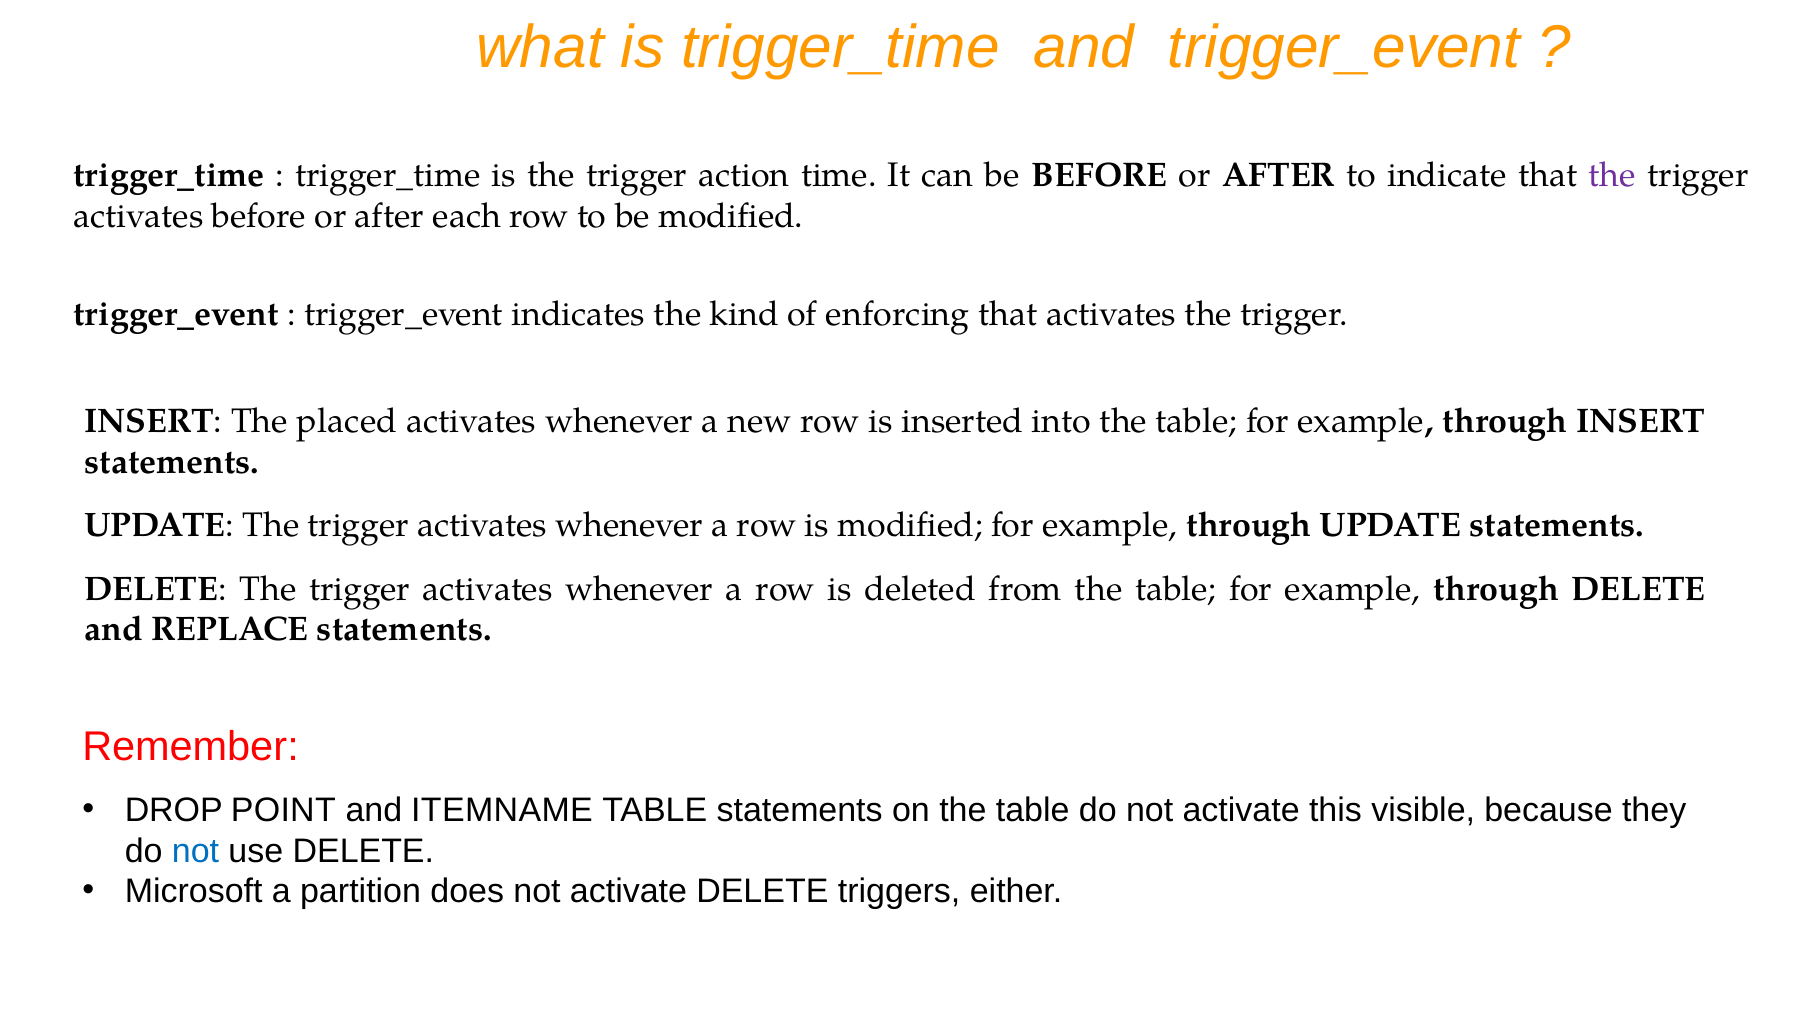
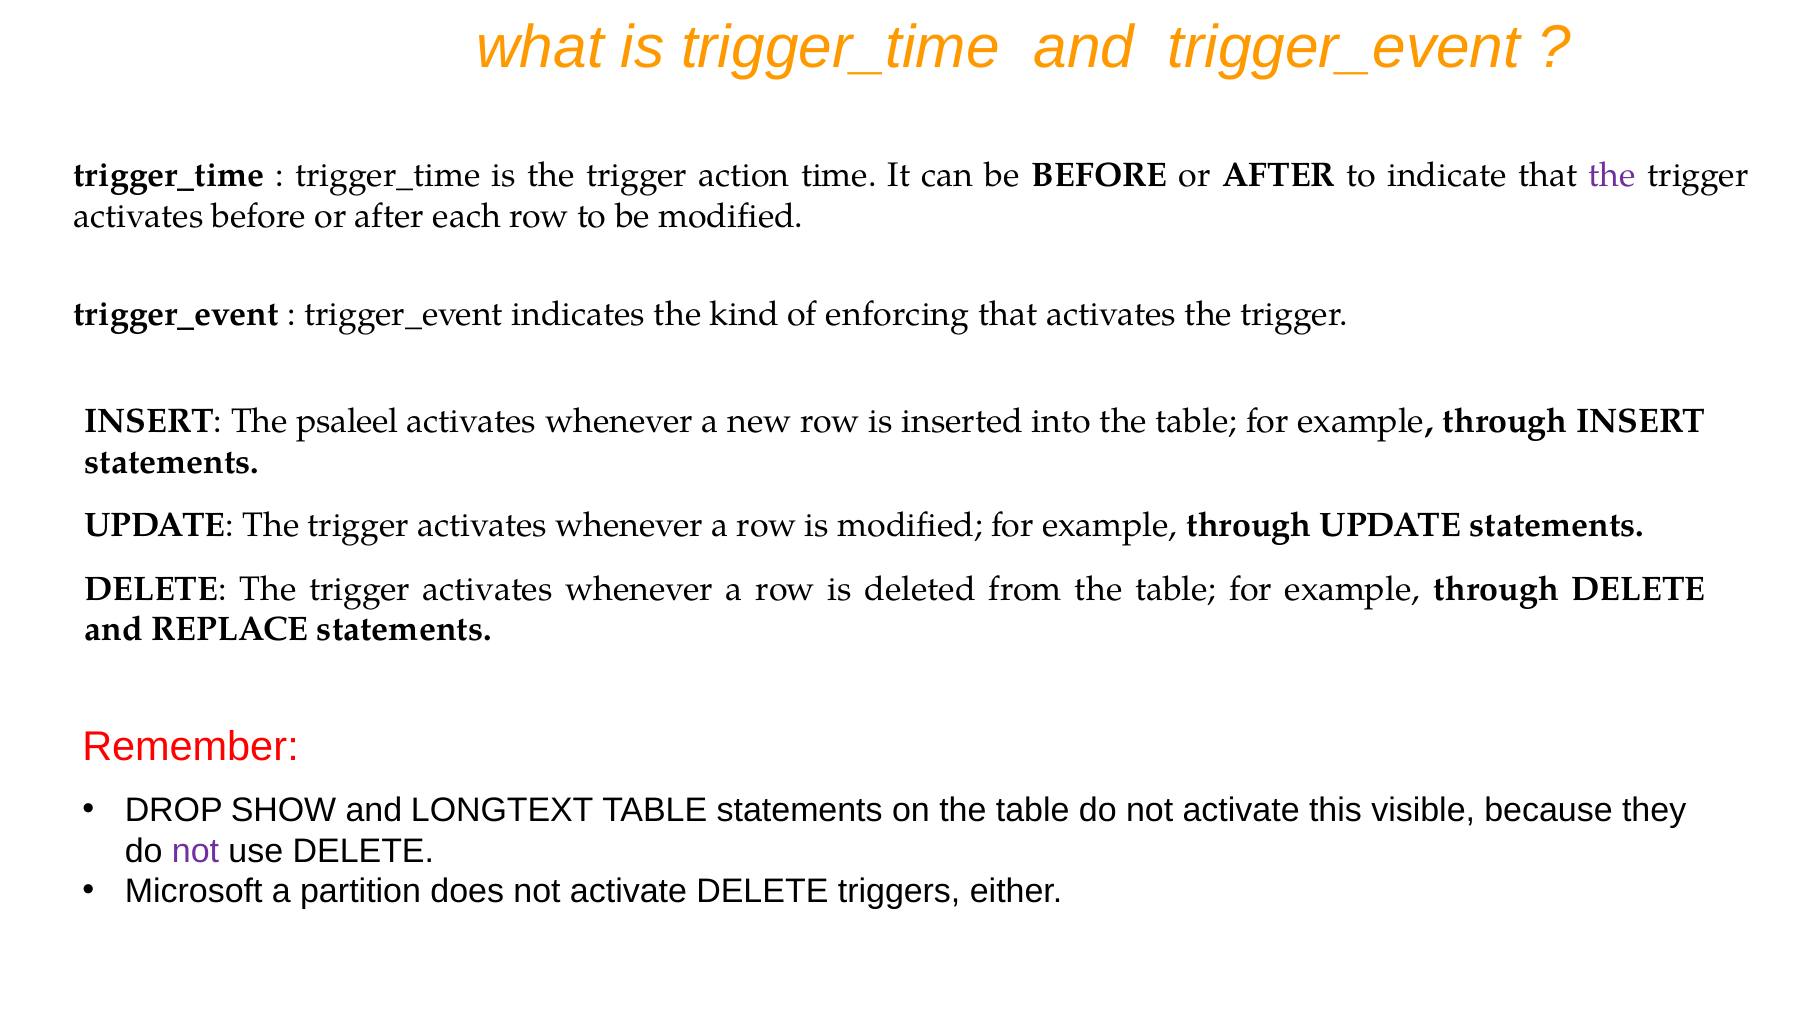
placed: placed -> psaleel
POINT: POINT -> SHOW
ITEMNAME: ITEMNAME -> LONGTEXT
not at (195, 851) colour: blue -> purple
